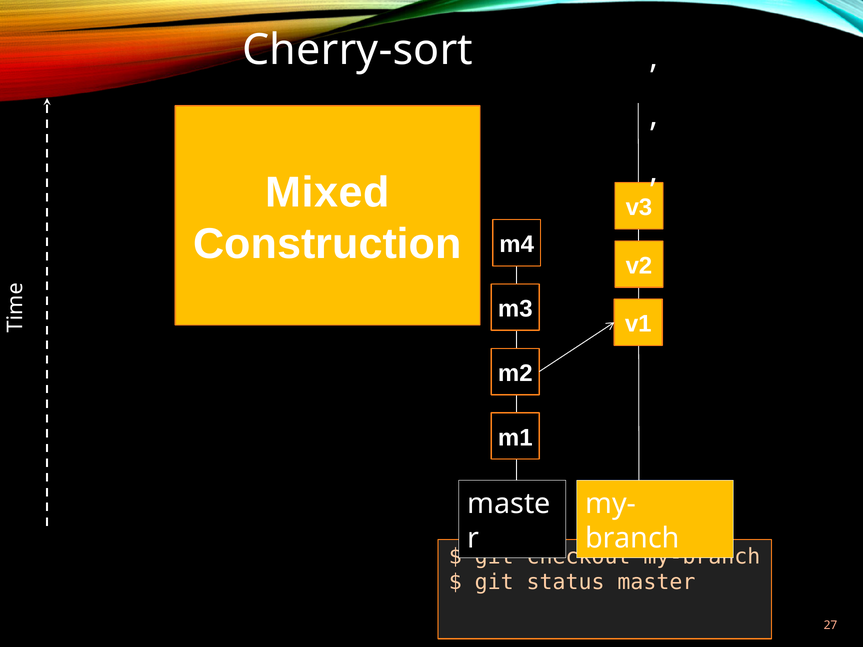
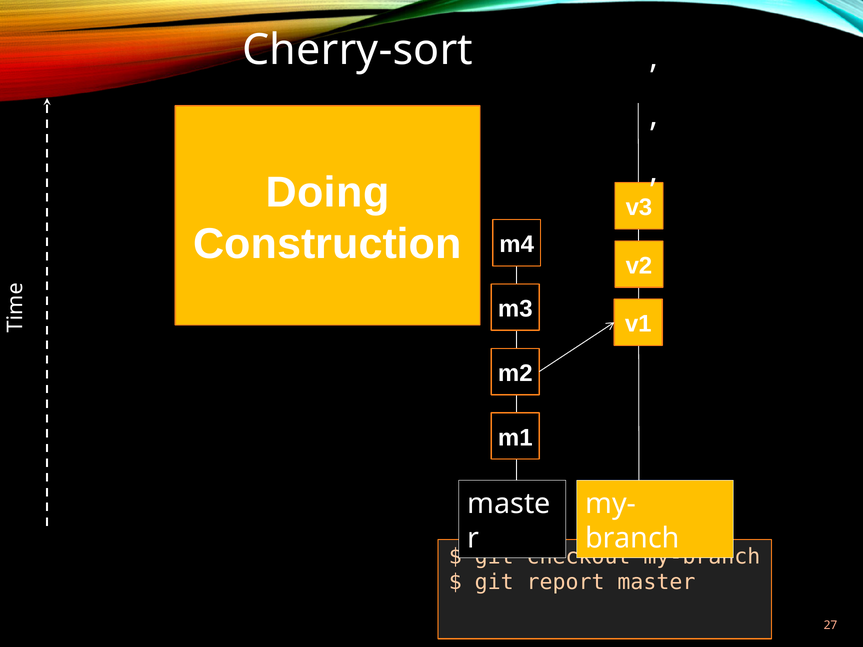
Mixed: Mixed -> Doing
status: status -> report
